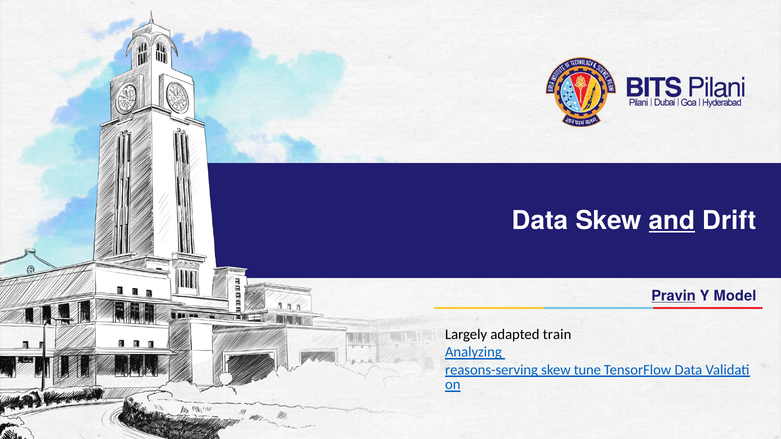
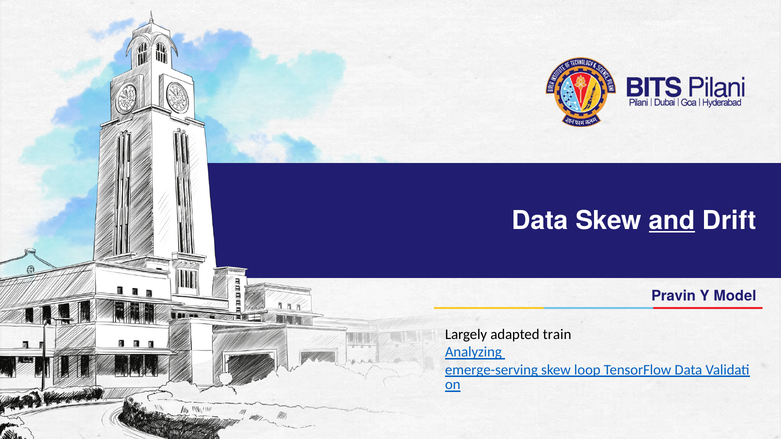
Pravin underline: present -> none
reasons-serving: reasons-serving -> emerge-serving
tune: tune -> loop
